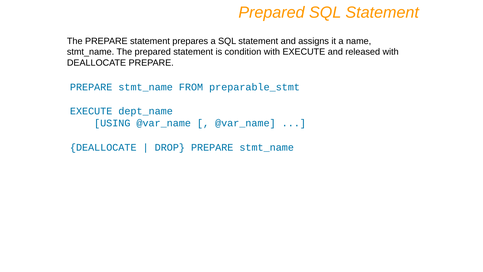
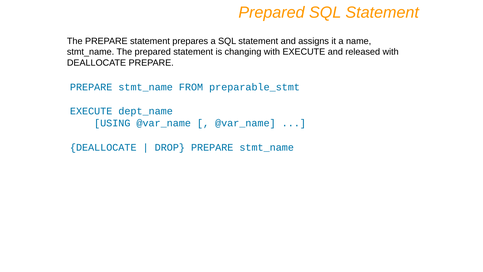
condition: condition -> changing
